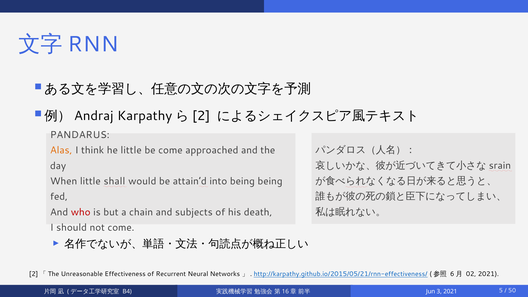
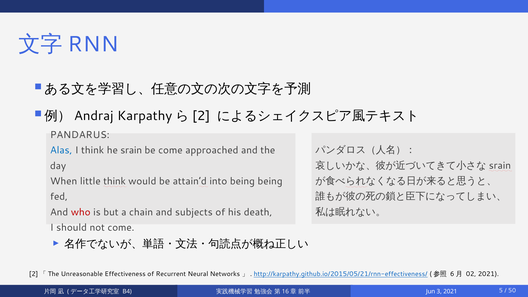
Alas colour: orange -> blue
he little: little -> srain
little shall: shall -> think
